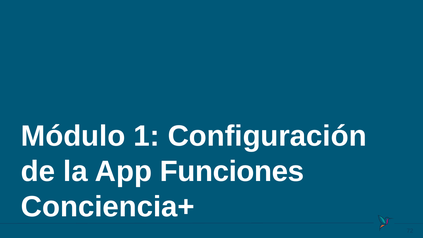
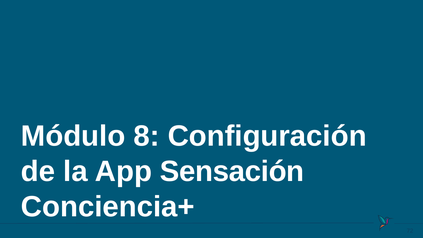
1: 1 -> 8
Funciones: Funciones -> Sensación
